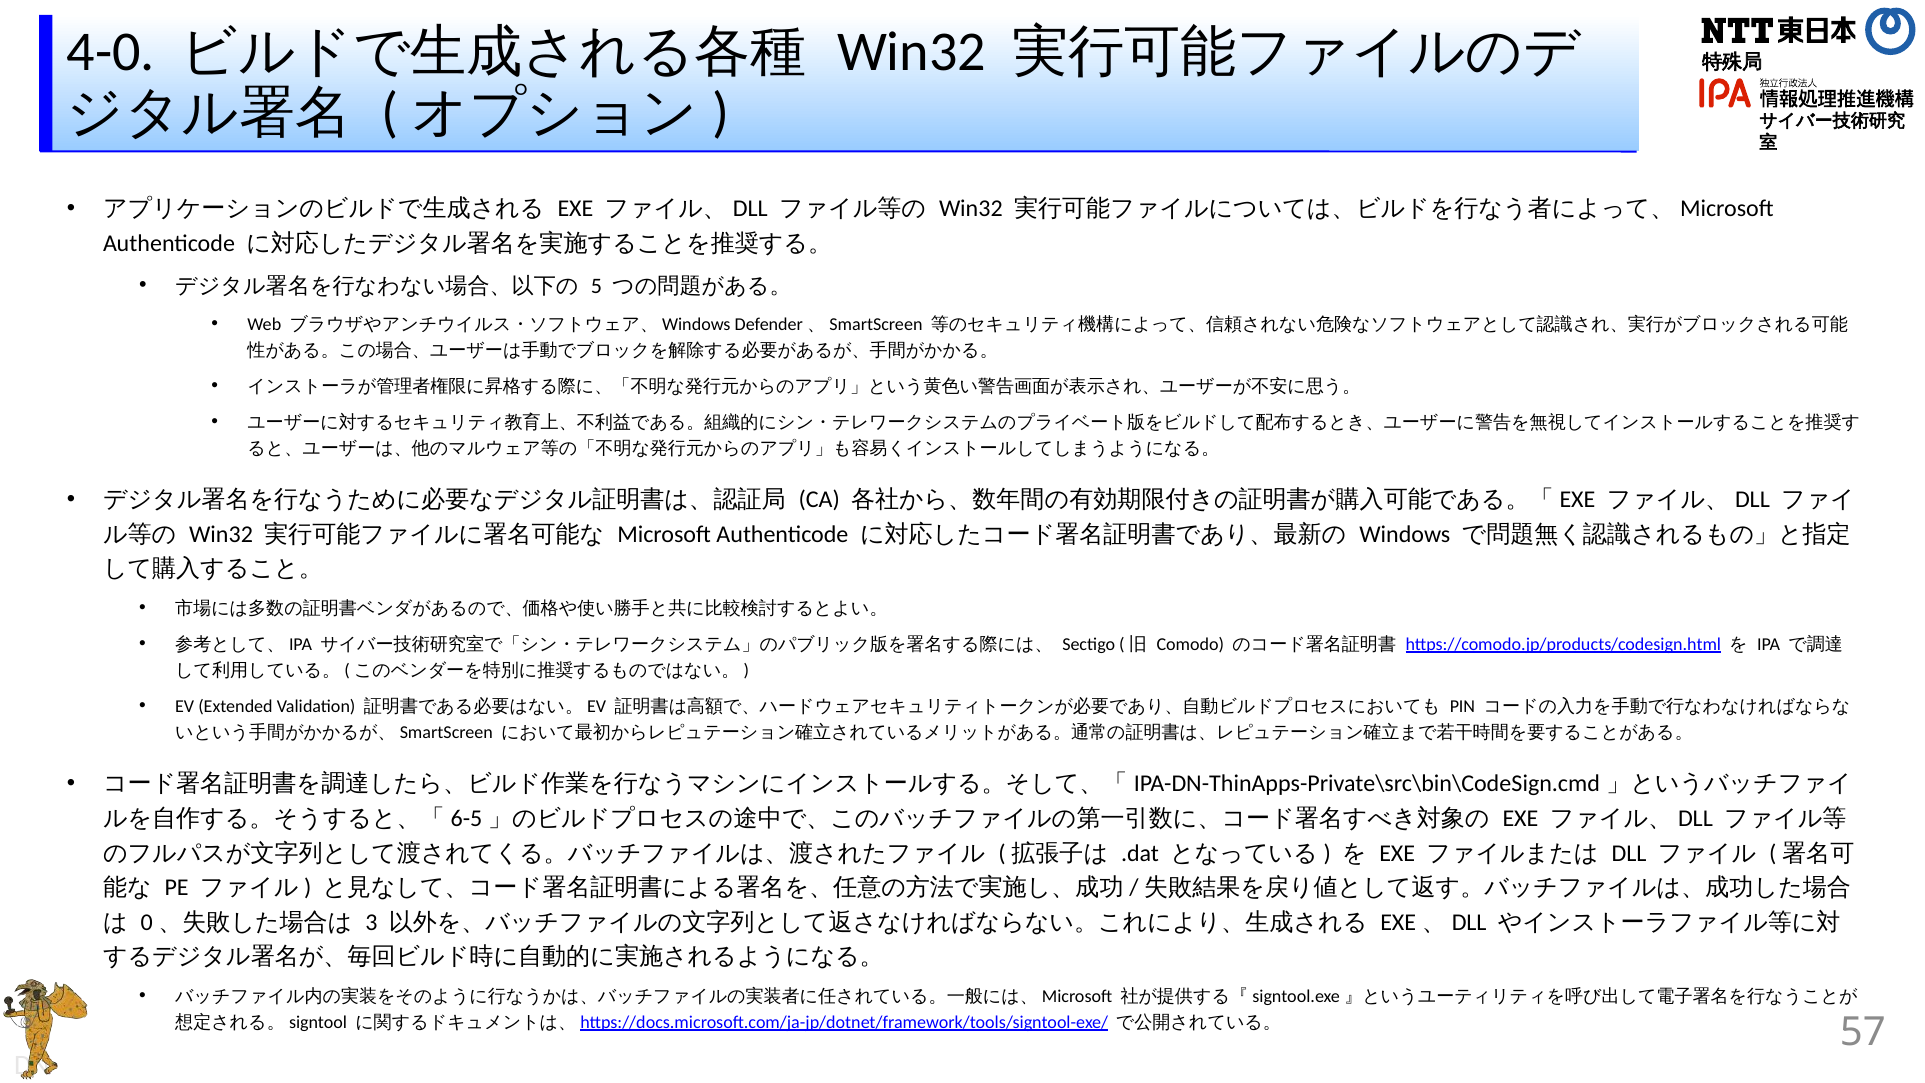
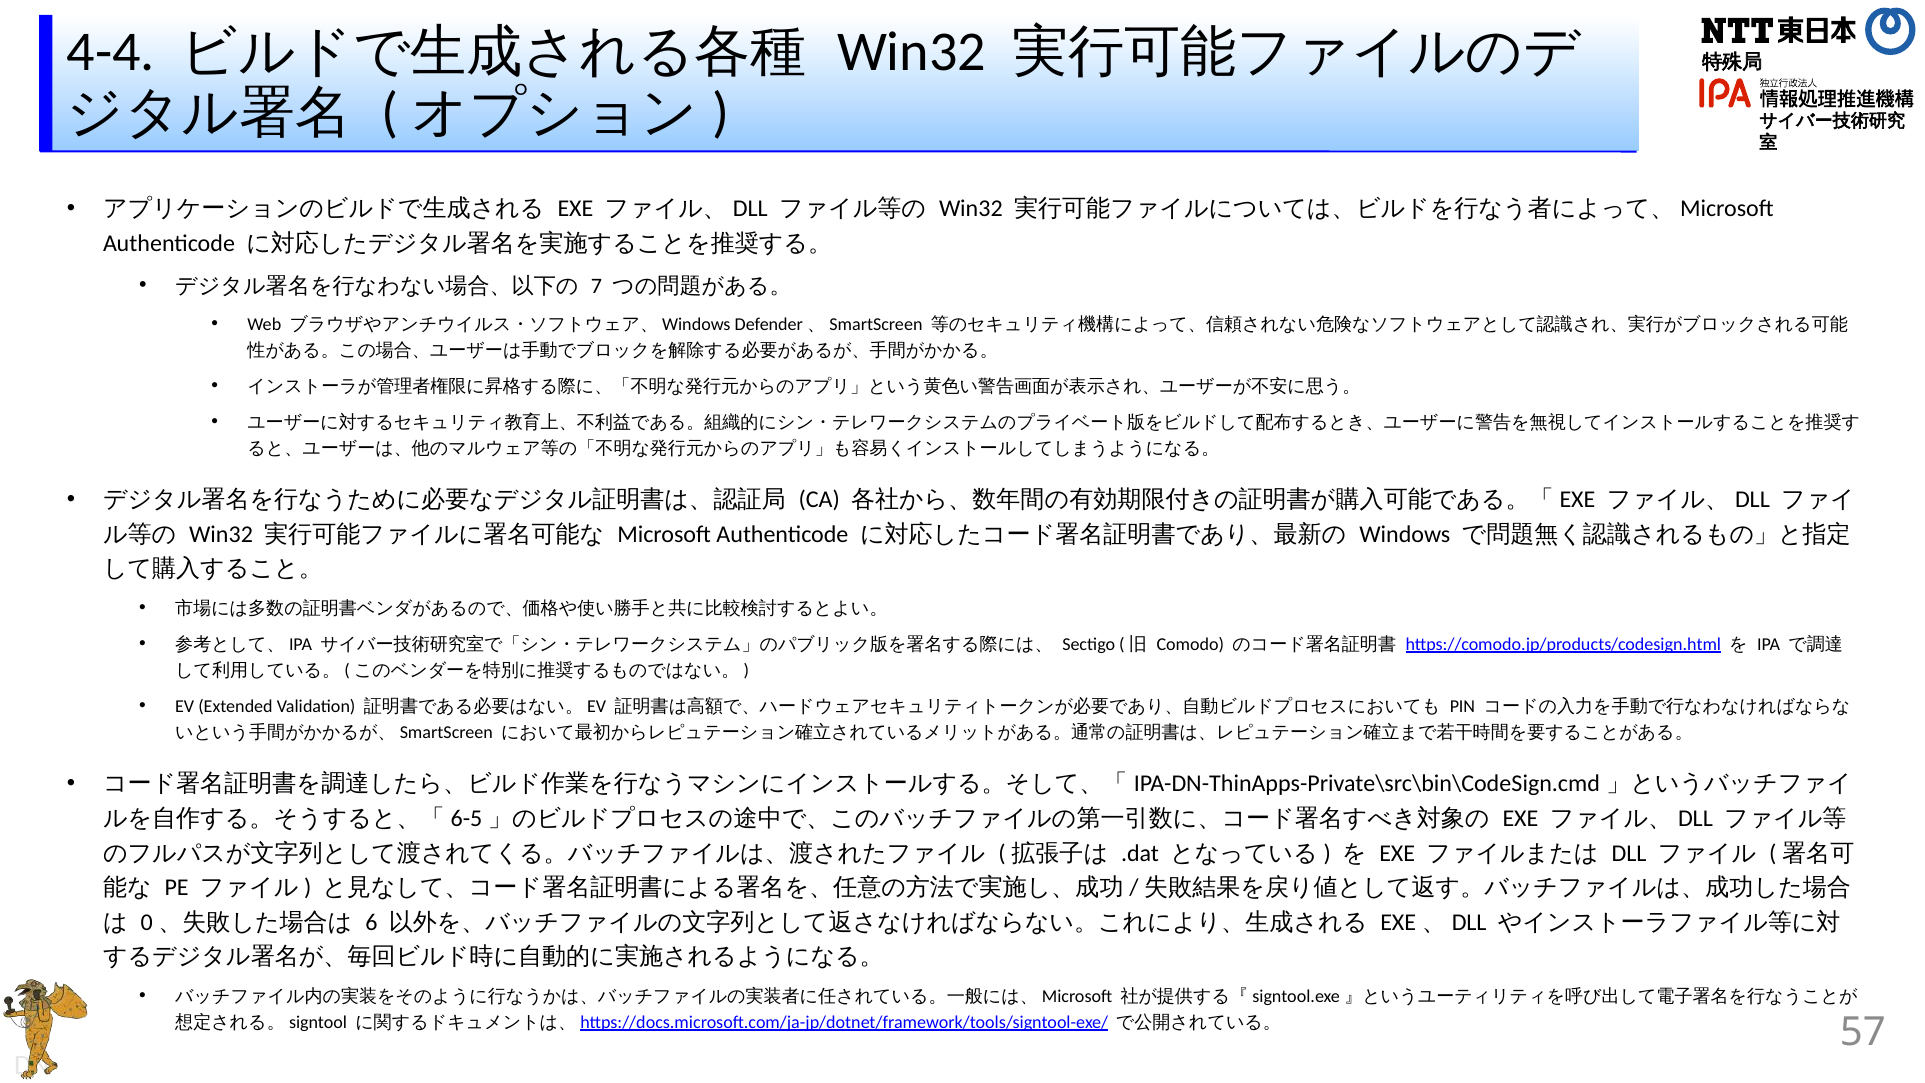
4-0: 4-0 -> 4-4
5: 5 -> 7
3: 3 -> 6
